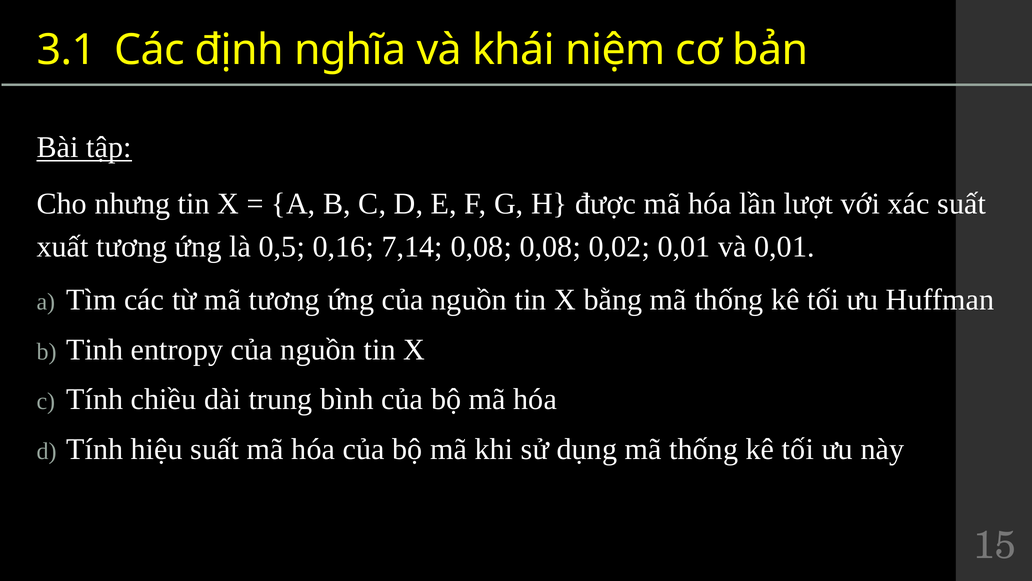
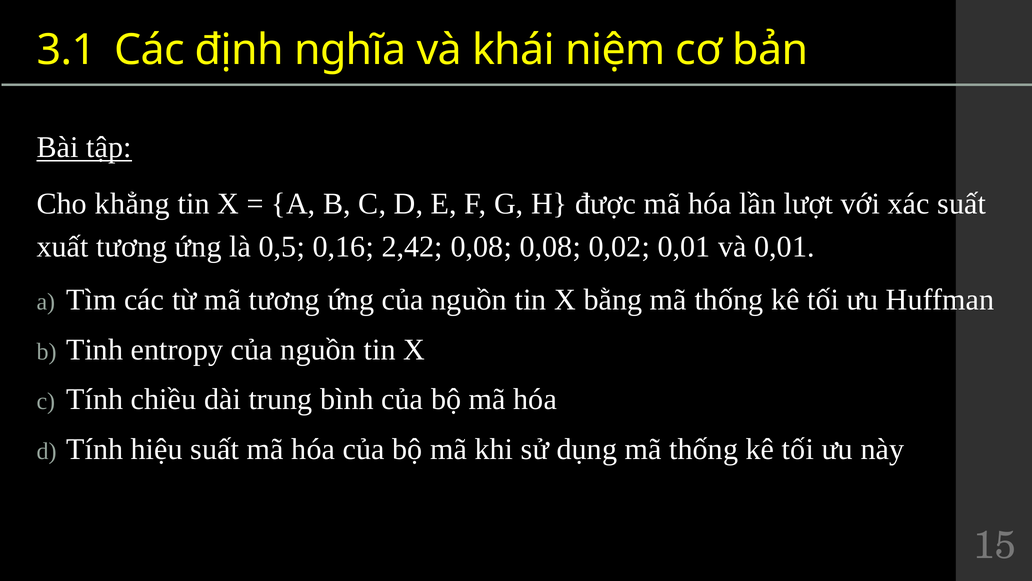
nhưng: nhưng -> khẳng
7,14: 7,14 -> 2,42
